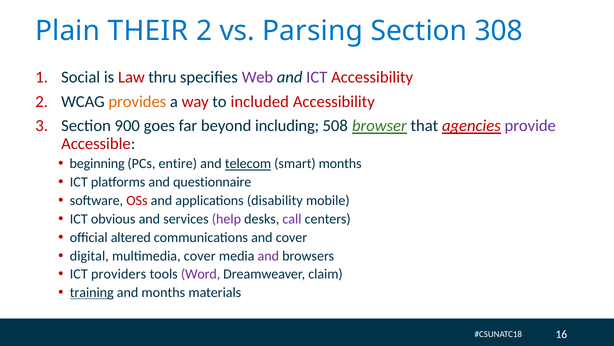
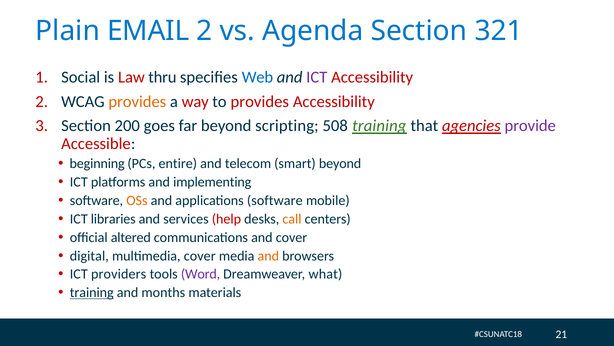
THEIR: THEIR -> EMAIL
Parsing: Parsing -> Agenda
308: 308 -> 321
Web colour: purple -> blue
to included: included -> provides
900: 900 -> 200
including: including -> scripting
508 browser: browser -> training
telecom underline: present -> none
smart months: months -> beyond
questionnaire: questionnaire -> implementing
OSs colour: red -> orange
applications disability: disability -> software
obvious: obvious -> libraries
help colour: purple -> red
call colour: purple -> orange
and at (268, 255) colour: purple -> orange
claim: claim -> what
16: 16 -> 21
